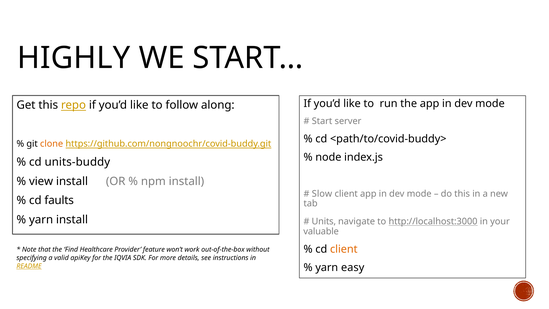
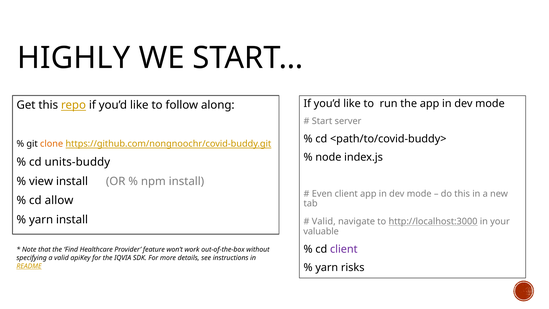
Slow: Slow -> Even
faults: faults -> allow
Units at (324, 221): Units -> Valid
client at (344, 249) colour: orange -> purple
easy: easy -> risks
